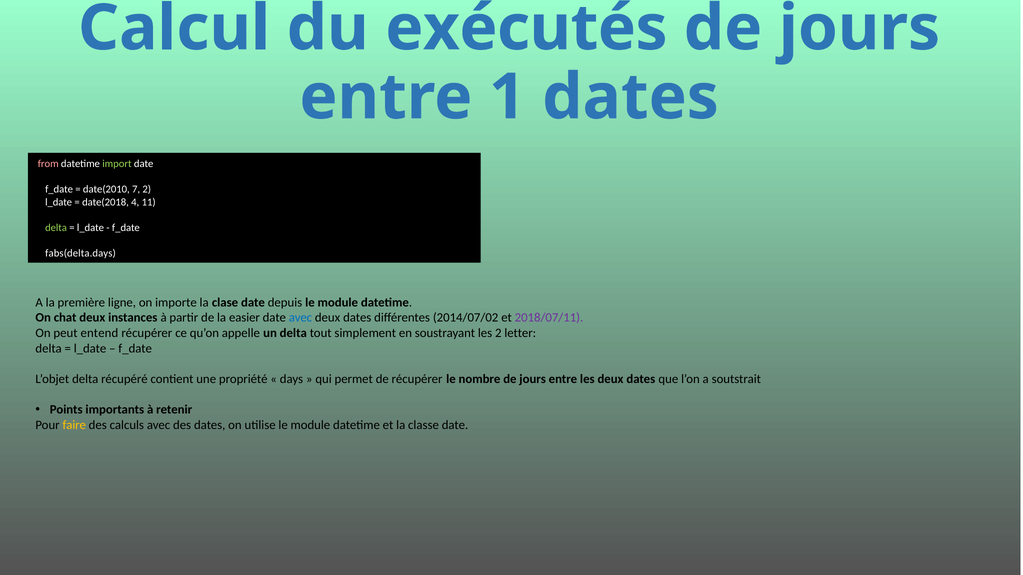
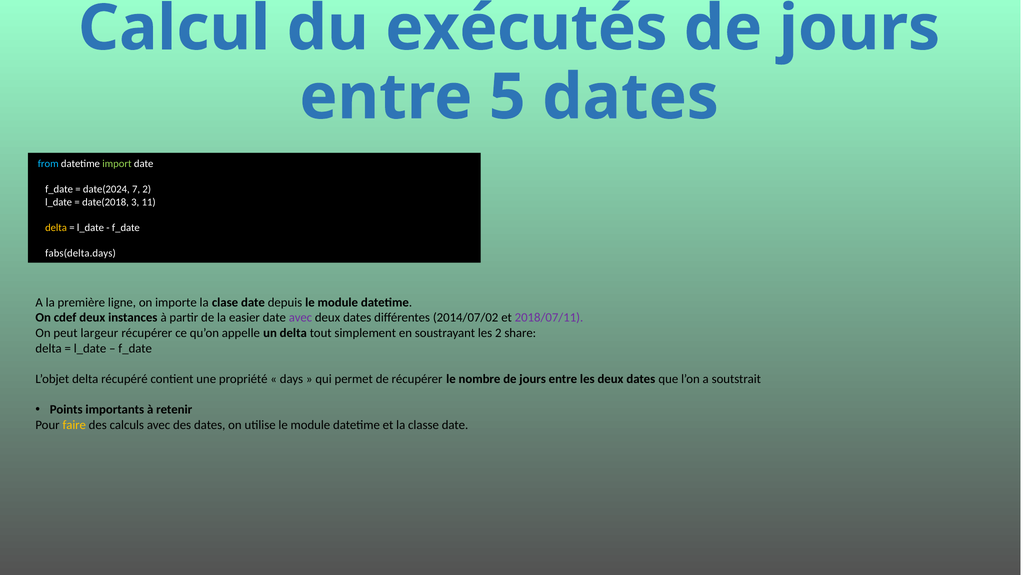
1: 1 -> 5
from colour: pink -> light blue
date(2010: date(2010 -> date(2024
4: 4 -> 3
delta at (56, 228) colour: light green -> yellow
chat: chat -> cdef
avec at (300, 318) colour: blue -> purple
entend: entend -> largeur
letter: letter -> share
